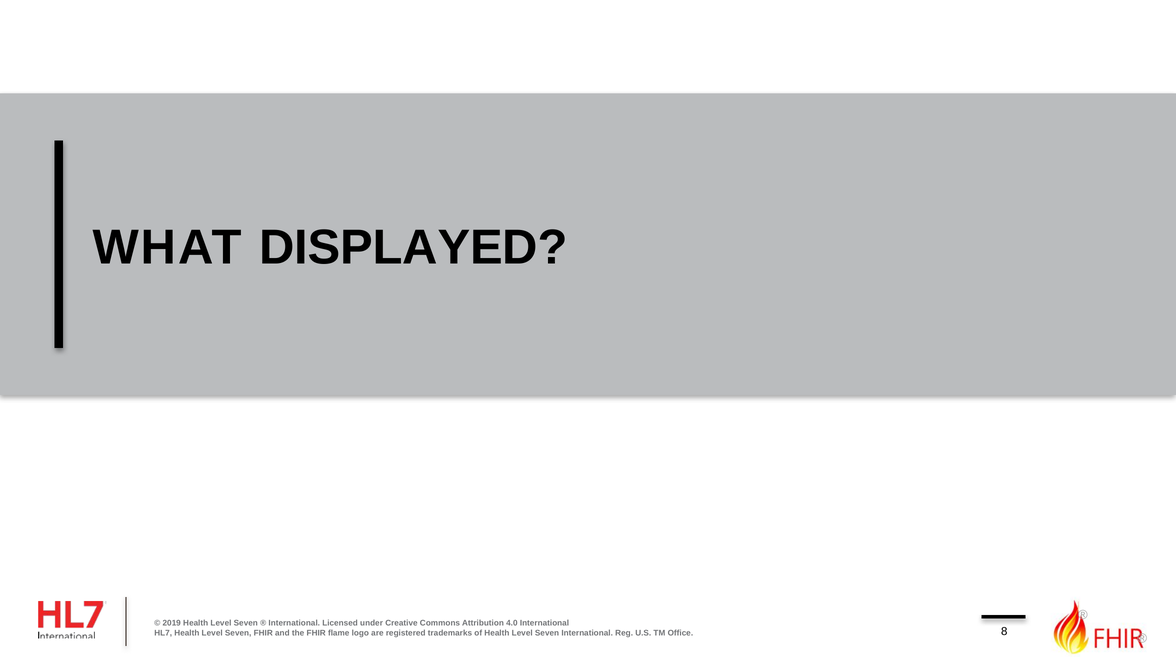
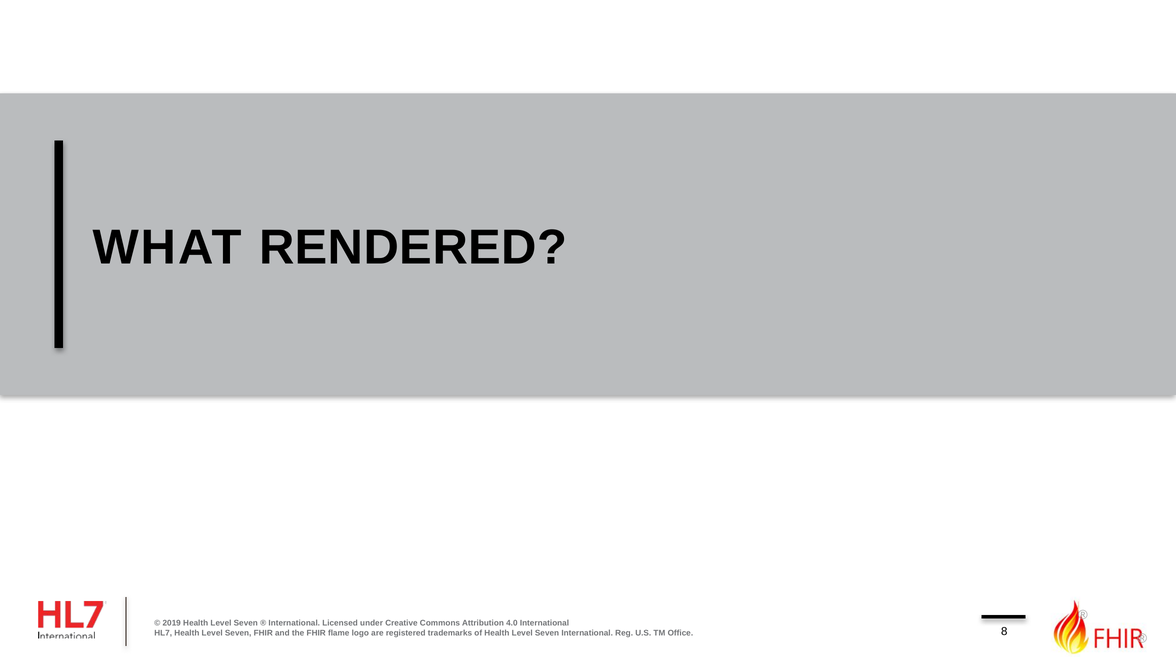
DISPLAYED: DISPLAYED -> RENDERED
